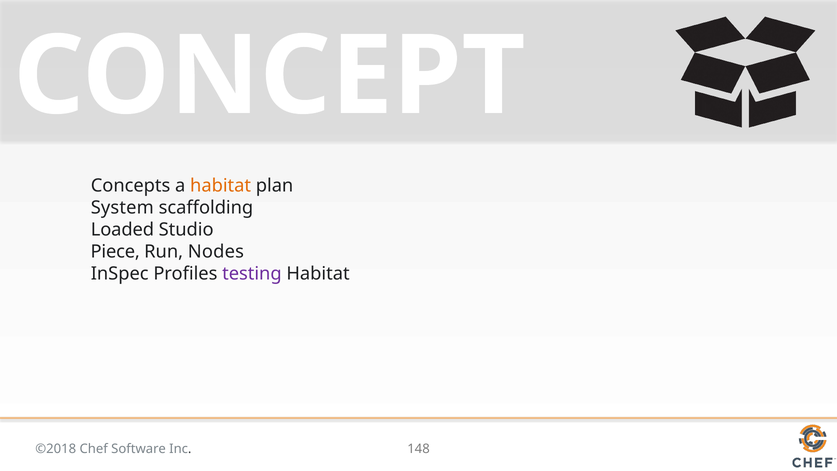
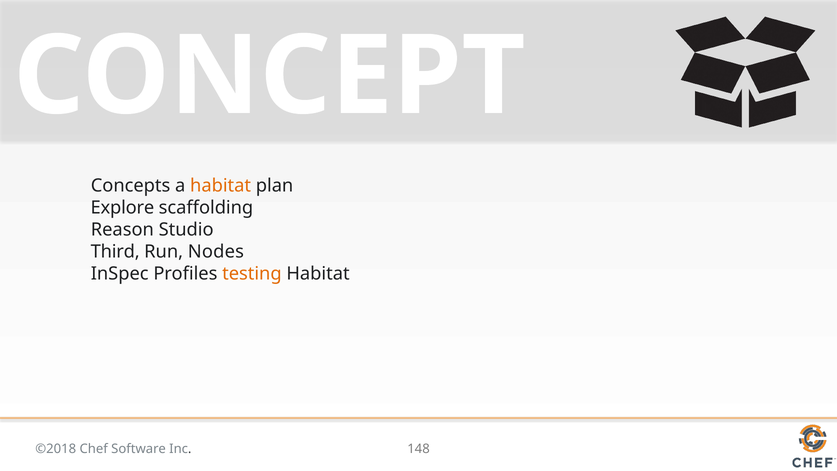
System: System -> Explore
Loaded: Loaded -> Reason
Piece: Piece -> Third
testing colour: purple -> orange
